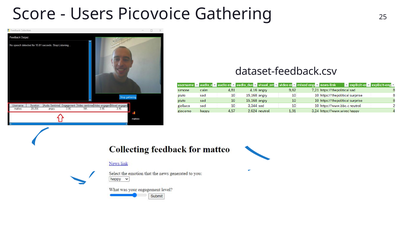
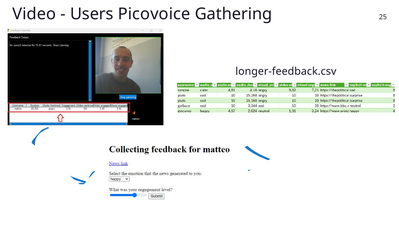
Score: Score -> Video
dataset-feedback.csv: dataset-feedback.csv -> longer-feedback.csv
